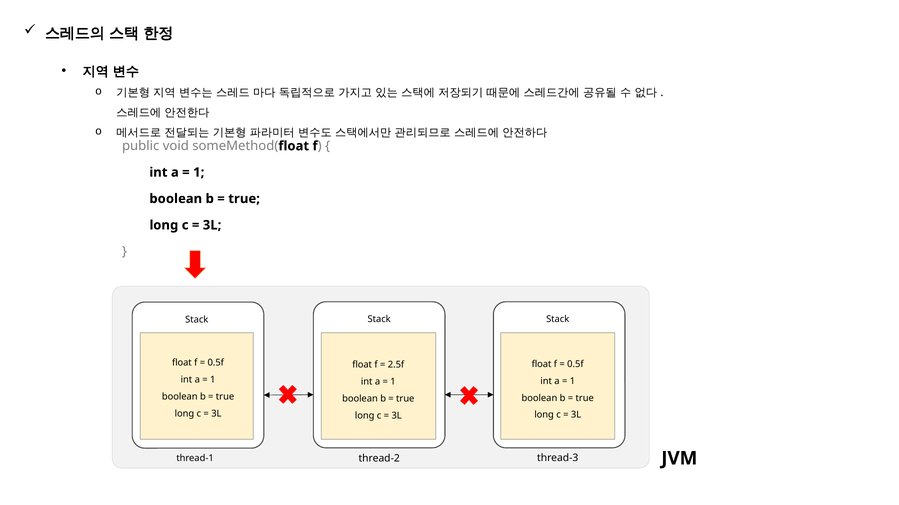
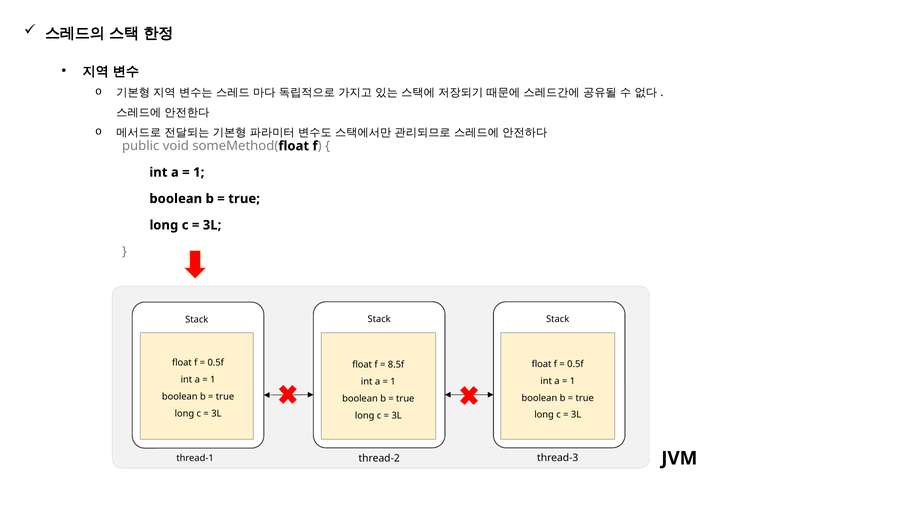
2.5f: 2.5f -> 8.5f
